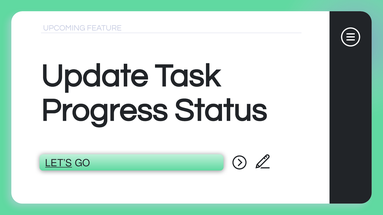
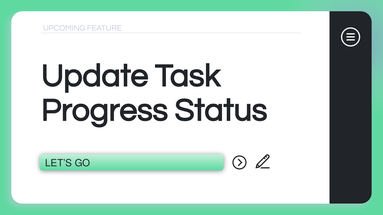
LET’S underline: present -> none
